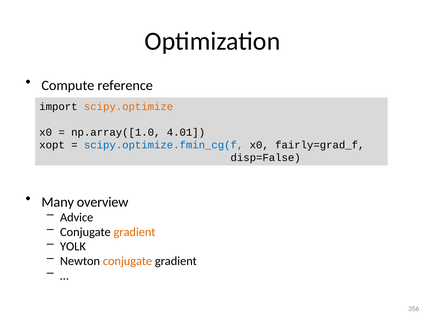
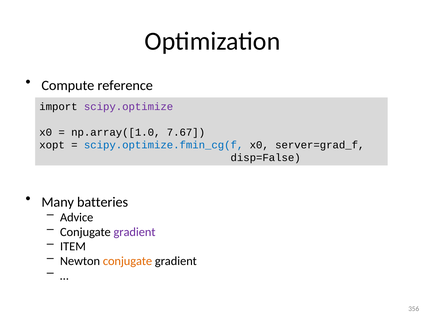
scipy.optimize colour: orange -> purple
4.01: 4.01 -> 7.67
fairly=grad_f: fairly=grad_f -> server=grad_f
overview: overview -> batteries
gradient at (135, 232) colour: orange -> purple
YOLK: YOLK -> ITEM
